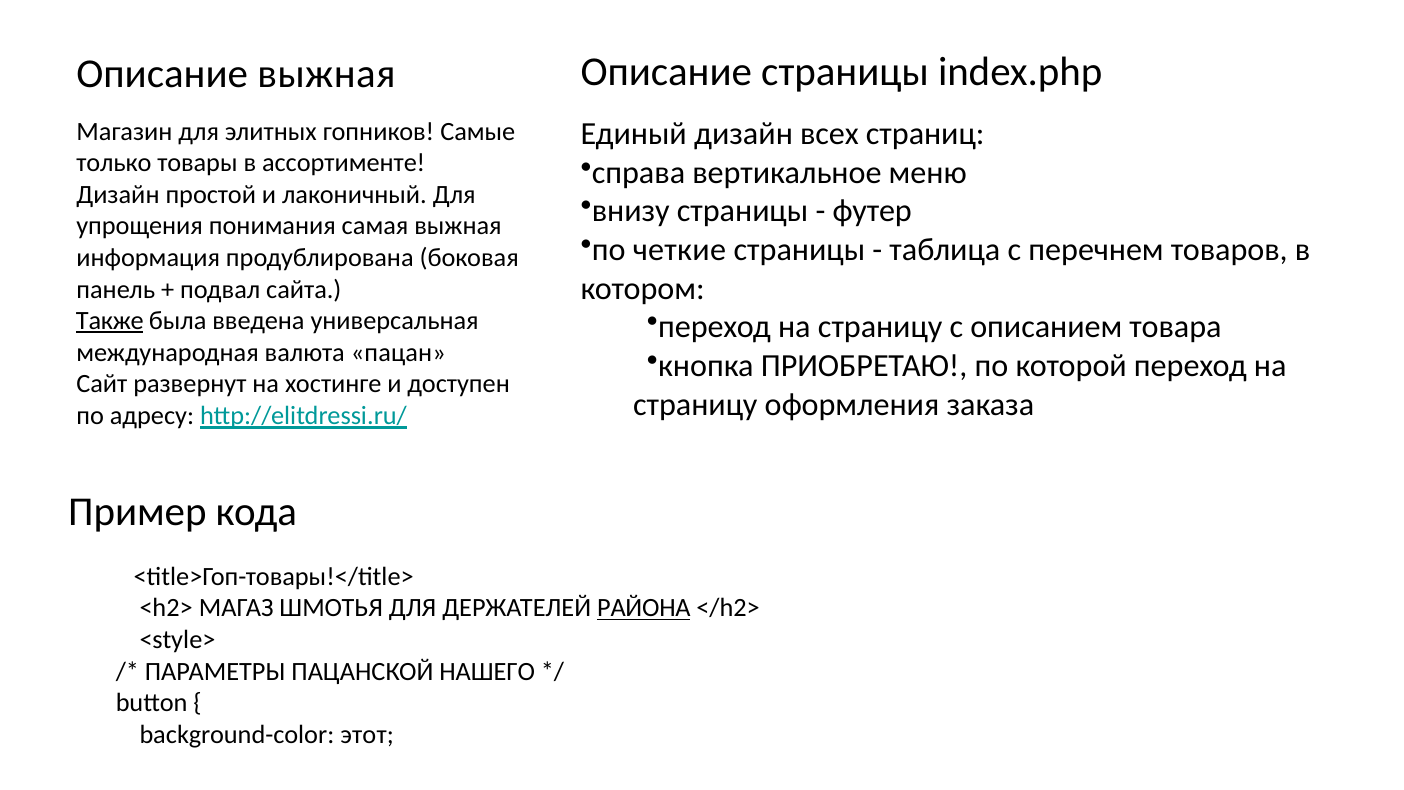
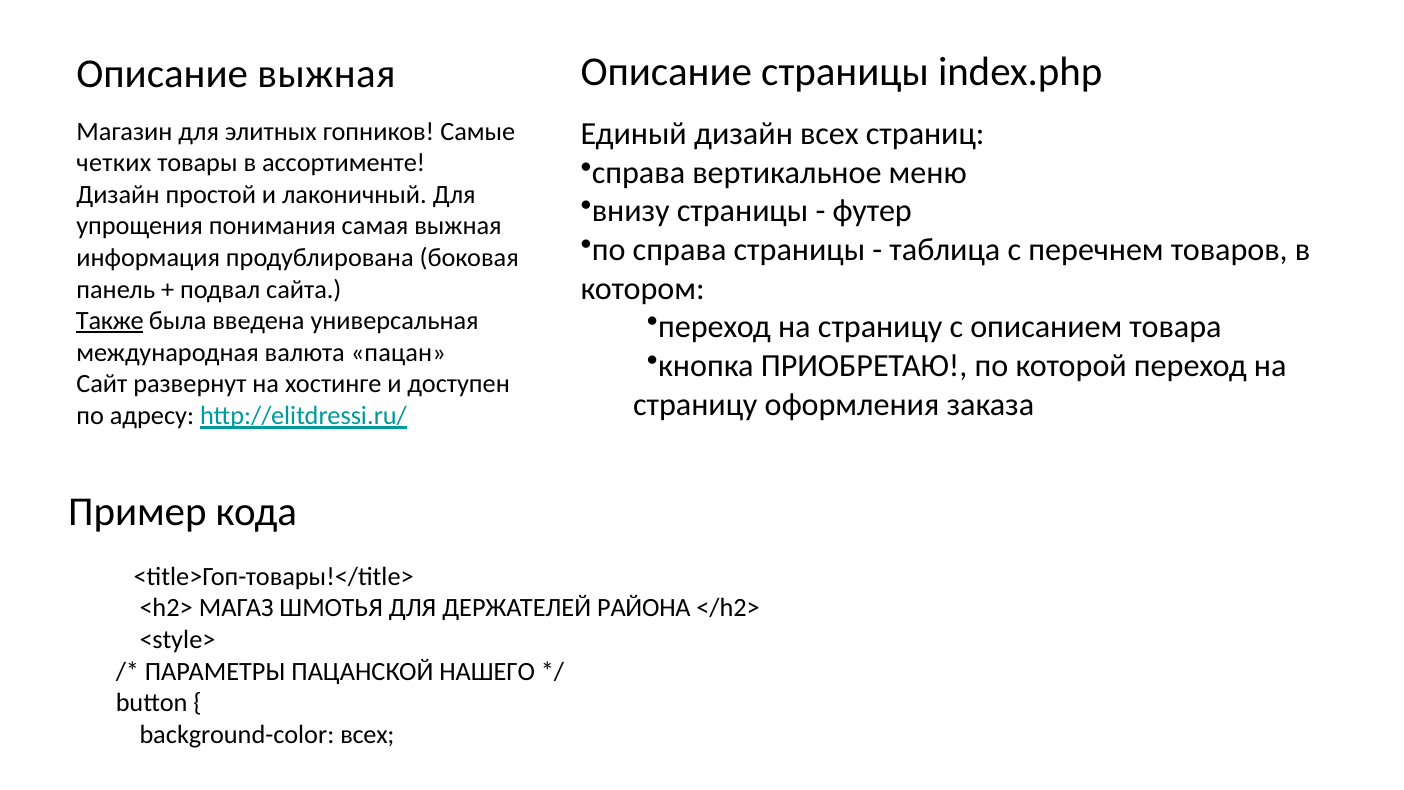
только: только -> четких
по четкие: четкие -> справа
РАЙОНА underline: present -> none
background-color этот: этот -> всех
